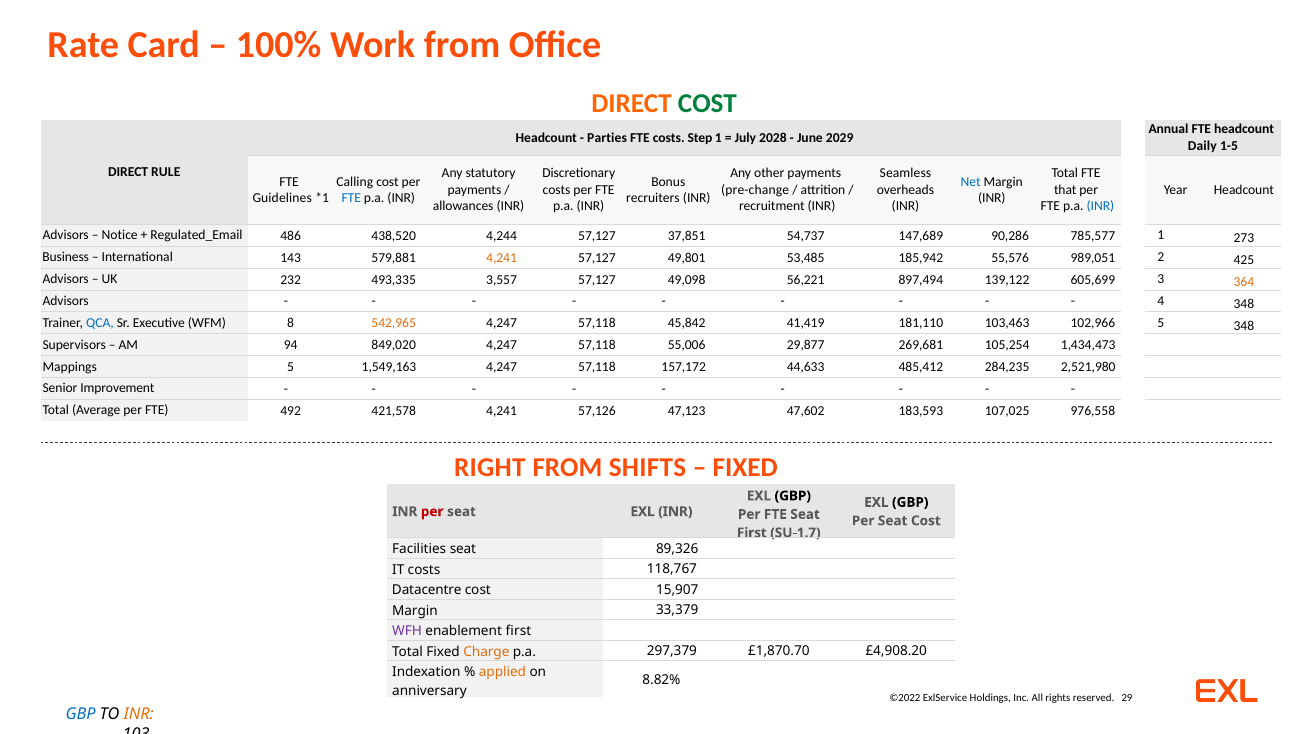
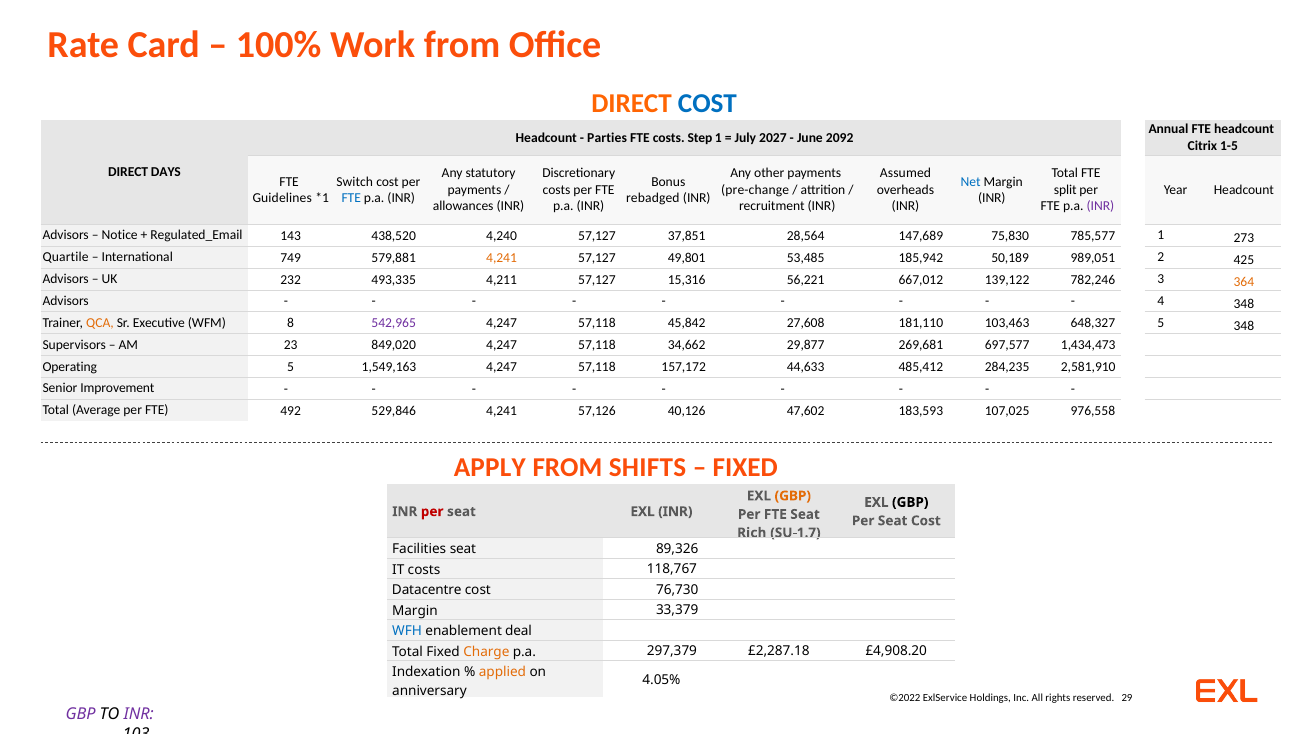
COST at (707, 104) colour: green -> blue
2028: 2028 -> 2027
2029: 2029 -> 2092
Daily: Daily -> Citrix
RULE: RULE -> DAYS
Seamless: Seamless -> Assumed
Calling: Calling -> Switch
that: that -> split
recruiters: recruiters -> rebadged
INR at (1100, 206) colour: blue -> purple
486: 486 -> 143
4,244: 4,244 -> 4,240
54,737: 54,737 -> 28,564
90,286: 90,286 -> 75,830
Business: Business -> Quartile
143: 143 -> 749
55,576: 55,576 -> 50,189
3,557: 3,557 -> 4,211
49,098: 49,098 -> 15,316
897,494: 897,494 -> 667,012
605,699: 605,699 -> 782,246
QCA colour: blue -> orange
542,965 colour: orange -> purple
41,419: 41,419 -> 27,608
102,966: 102,966 -> 648,327
94: 94 -> 23
55,006: 55,006 -> 34,662
105,254: 105,254 -> 697,577
Mappings: Mappings -> Operating
2,521,980: 2,521,980 -> 2,581,910
421,578: 421,578 -> 529,846
47,123: 47,123 -> 40,126
RIGHT: RIGHT -> APPLY
GBP at (793, 496) colour: black -> orange
First at (752, 533): First -> Rich
15,907: 15,907 -> 76,730
WFH colour: purple -> blue
enablement first: first -> deal
£1,870.70: £1,870.70 -> £2,287.18
8.82%: 8.82% -> 4.05%
GBP at (81, 714) colour: blue -> purple
INR at (139, 714) colour: orange -> purple
